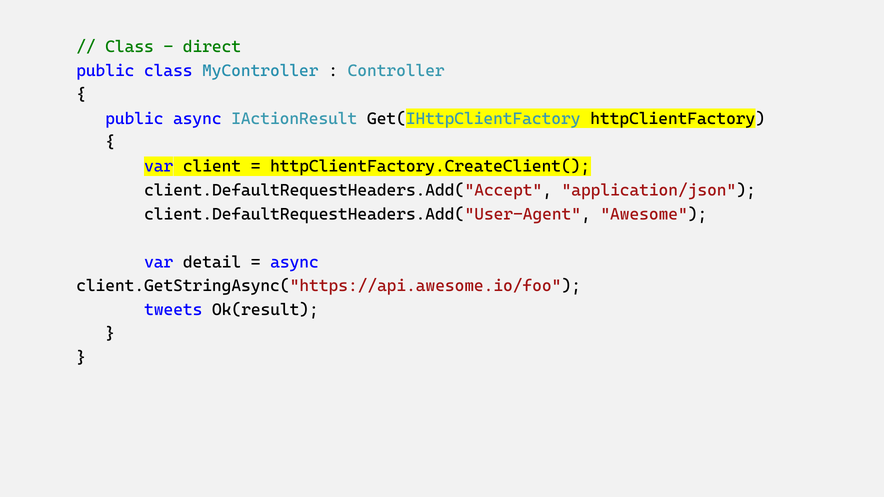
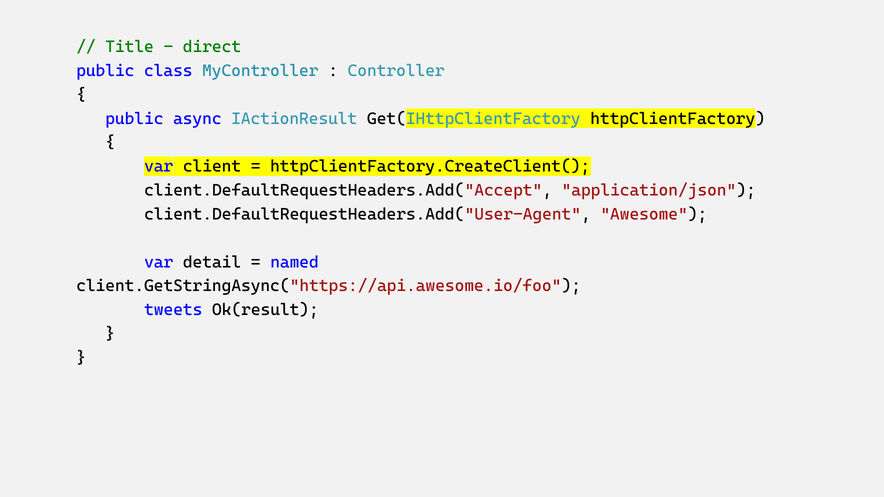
Class at (130, 47): Class -> Title
async at (295, 262): async -> named
